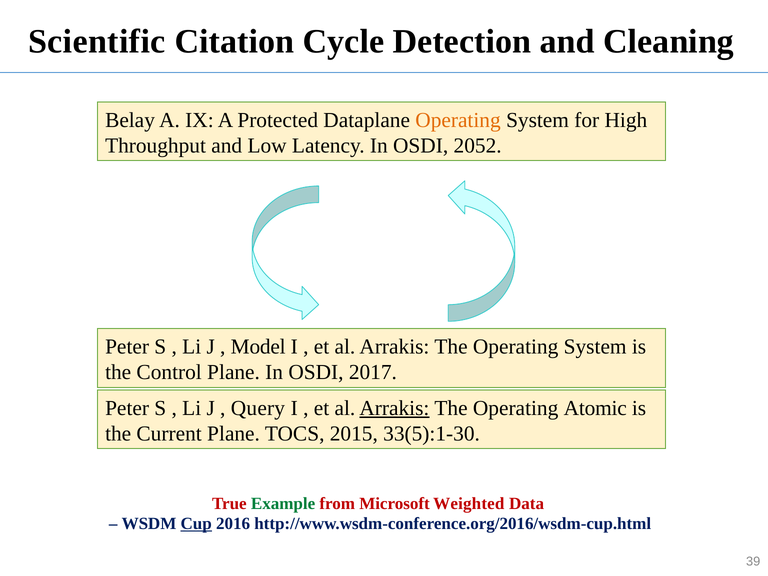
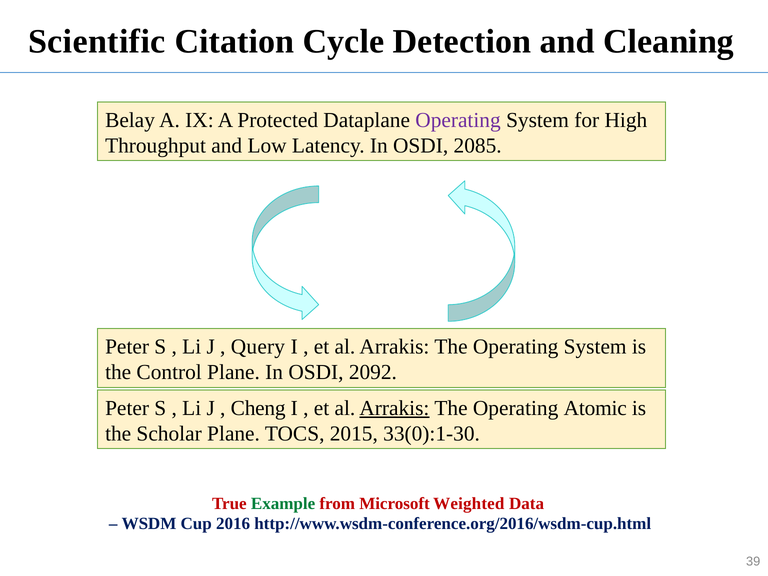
Operating at (458, 120) colour: orange -> purple
2052: 2052 -> 2085
Model: Model -> Query
2017: 2017 -> 2092
Query: Query -> Cheng
Current: Current -> Scholar
33(5):1-30: 33(5):1-30 -> 33(0):1-30
Cup underline: present -> none
